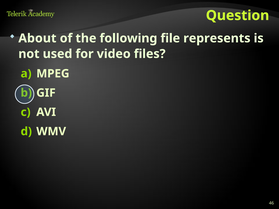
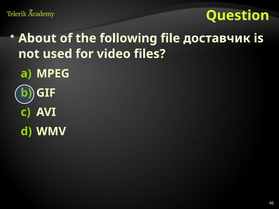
represents: represents -> доставчик
